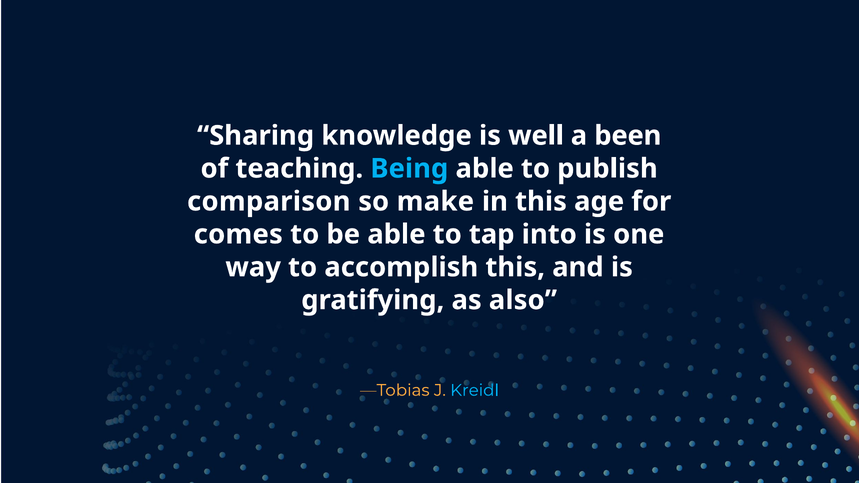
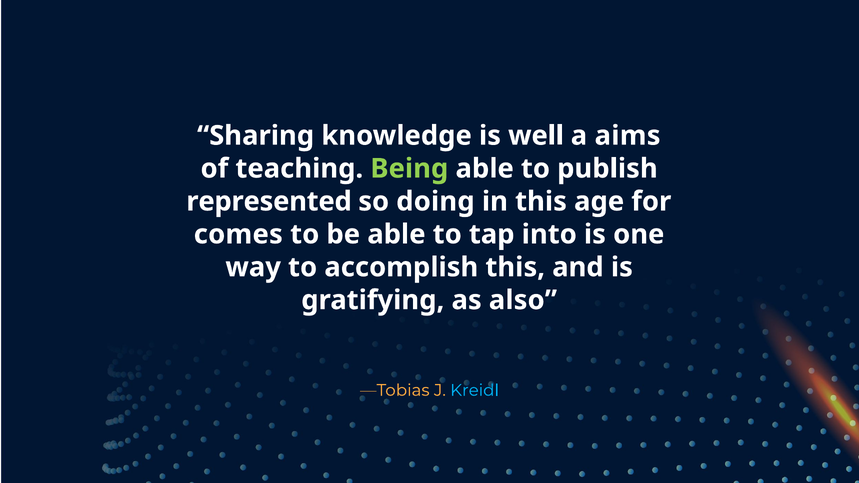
been: been -> aims
Being colour: light blue -> light green
comparison: comparison -> represented
make: make -> doing
